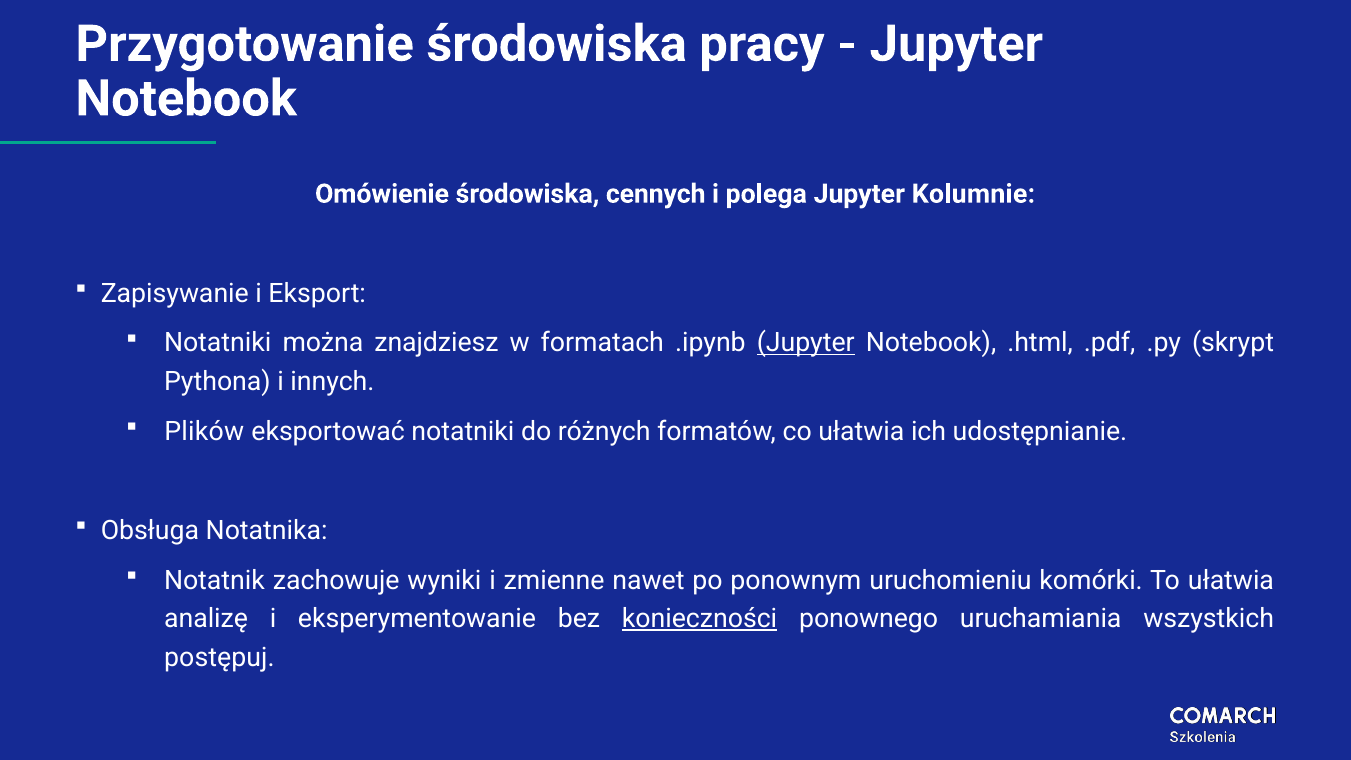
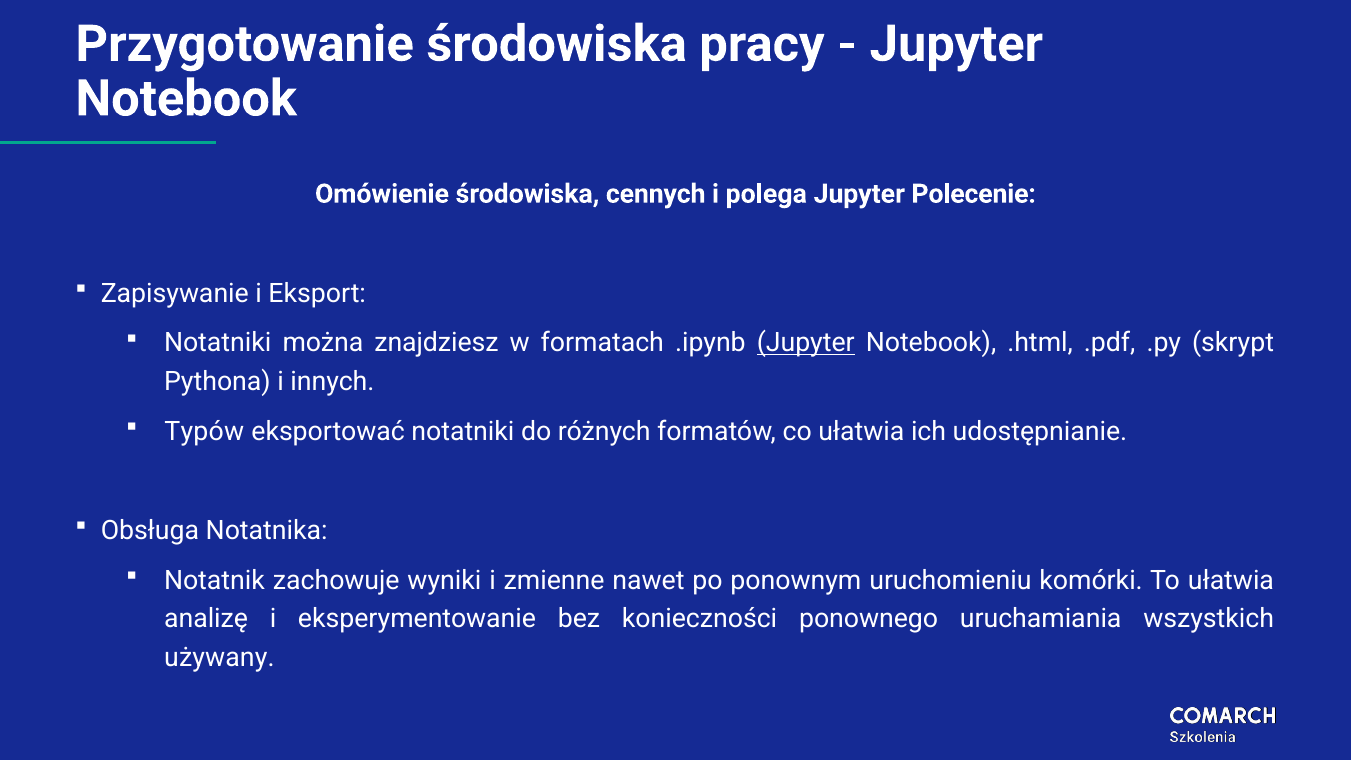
Kolumnie: Kolumnie -> Polecenie
Plików: Plików -> Typów
konieczności underline: present -> none
postępuj: postępuj -> używany
